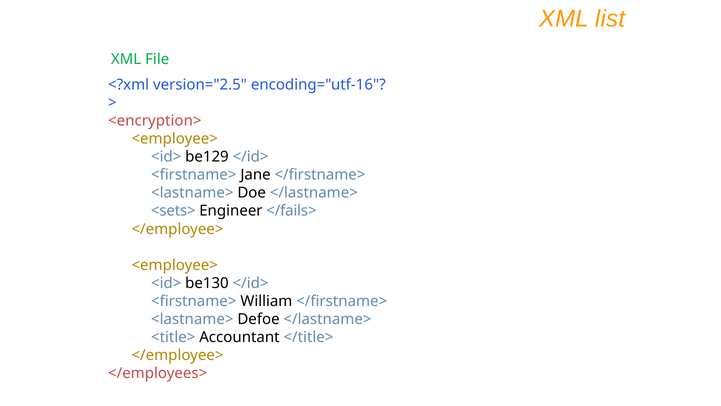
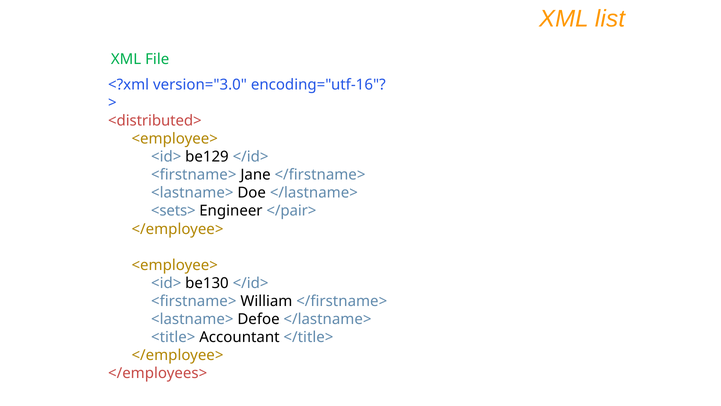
version="2.5: version="2.5 -> version="3.0
<encryption>: <encryption> -> <distributed>
</fails>: </fails> -> </pair>
